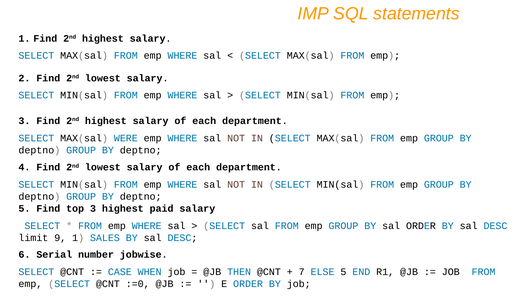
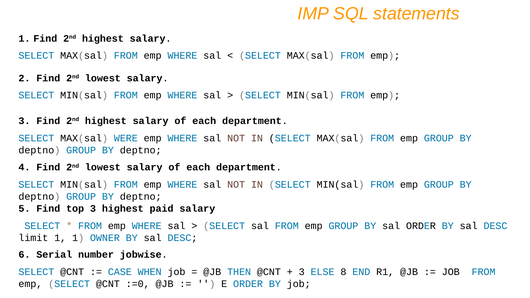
limit 9: 9 -> 1
SALES: SALES -> OWNER
7 at (302, 272): 7 -> 3
ELSE 5: 5 -> 8
